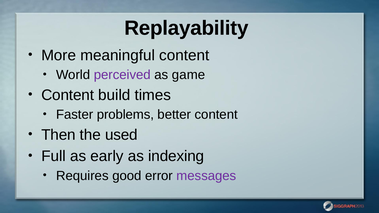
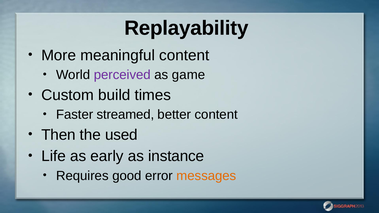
Content at (68, 95): Content -> Custom
problems: problems -> streamed
Full: Full -> Life
indexing: indexing -> instance
messages colour: purple -> orange
